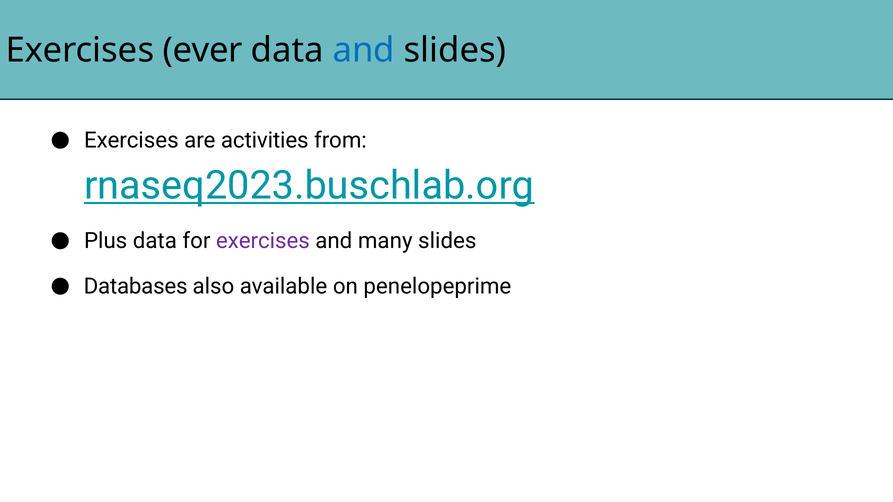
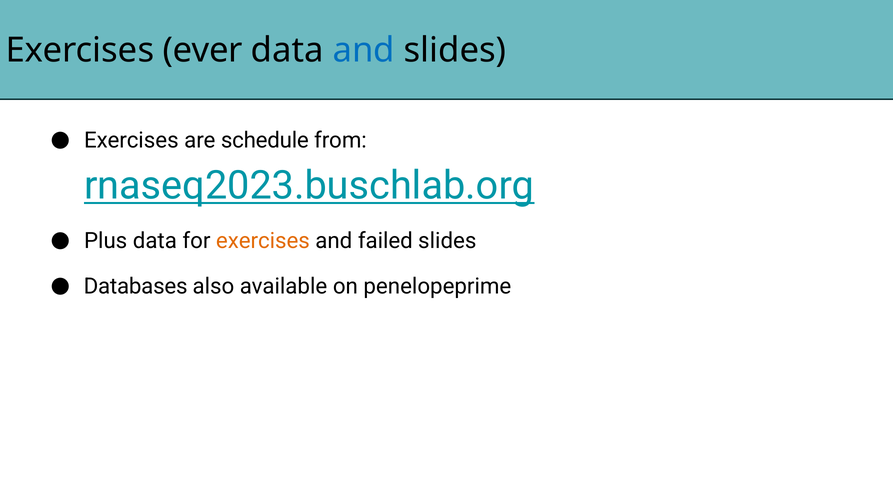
activities: activities -> schedule
exercises at (263, 241) colour: purple -> orange
many: many -> failed
